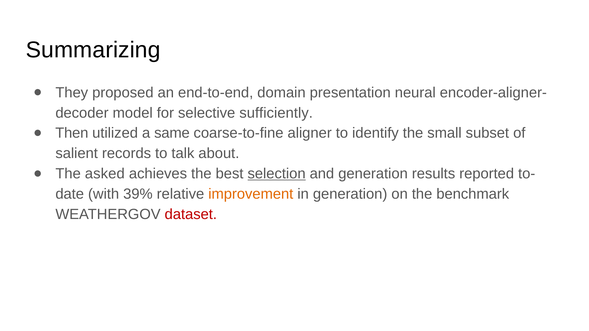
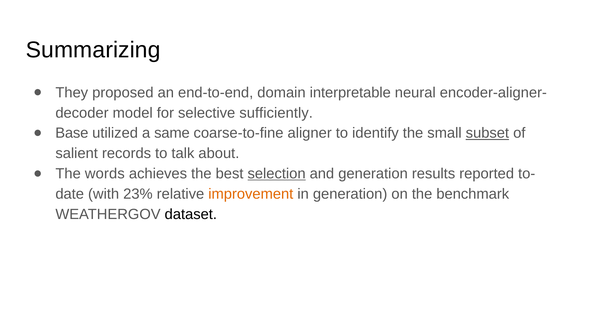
presentation: presentation -> interpretable
Then: Then -> Base
subset underline: none -> present
asked: asked -> words
39%: 39% -> 23%
dataset colour: red -> black
